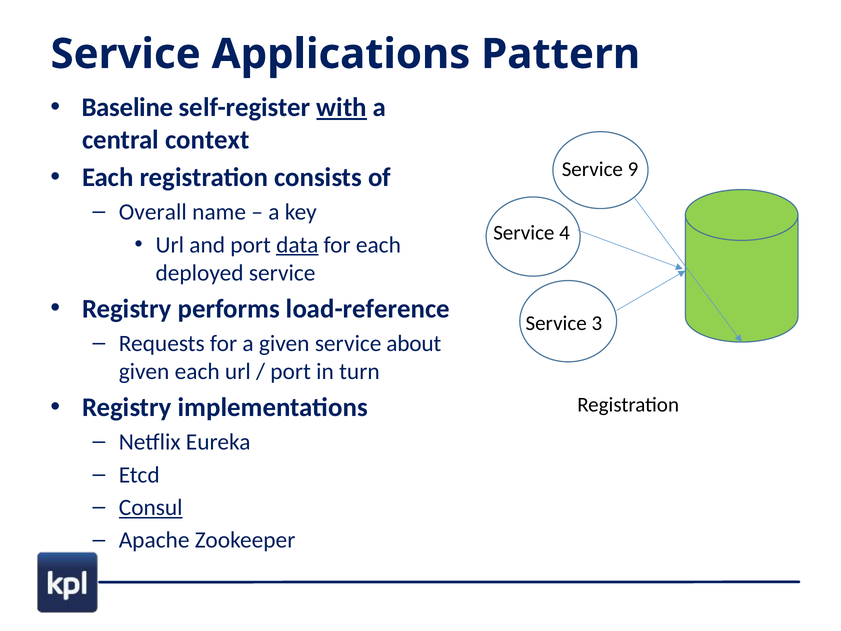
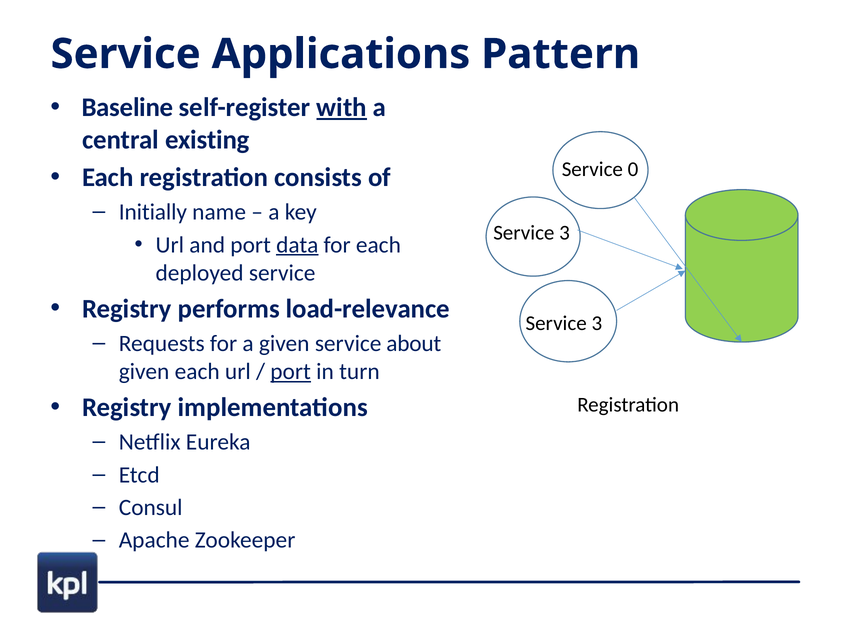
context: context -> existing
9: 9 -> 0
Overall: Overall -> Initially
4 at (565, 233): 4 -> 3
load-reference: load-reference -> load-relevance
port at (291, 371) underline: none -> present
Consul underline: present -> none
